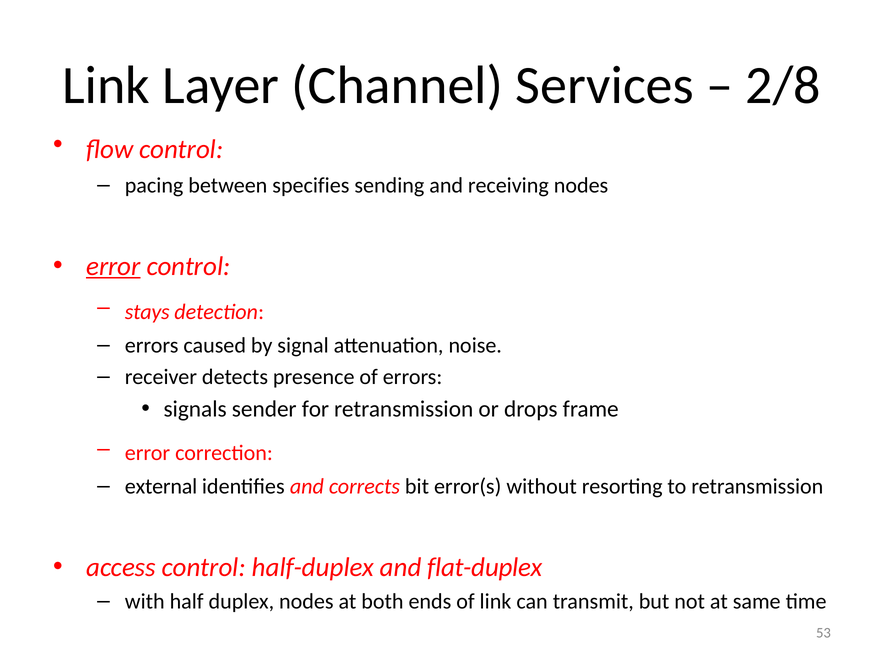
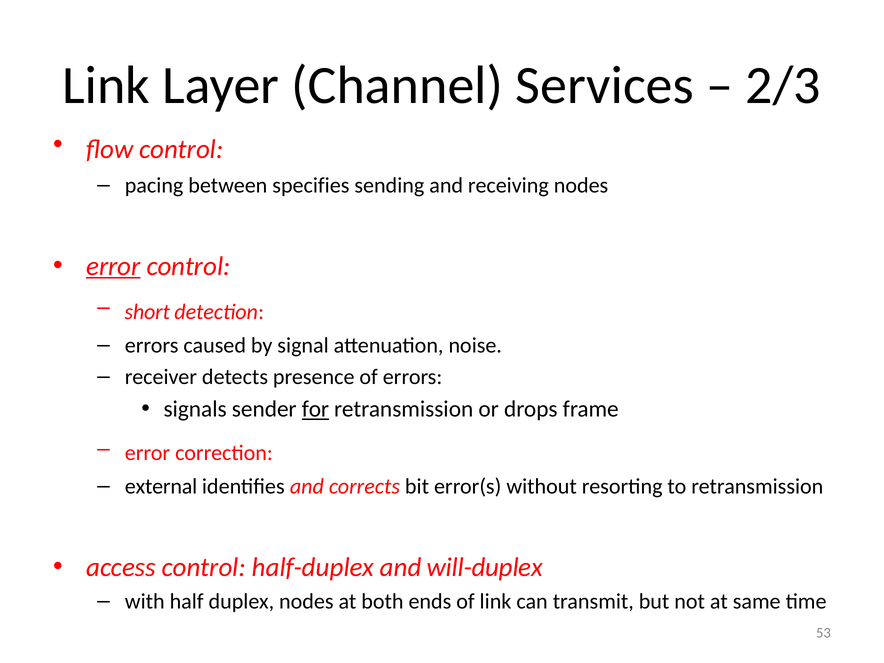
2/8: 2/8 -> 2/3
stays: stays -> short
for underline: none -> present
flat-duplex: flat-duplex -> will-duplex
